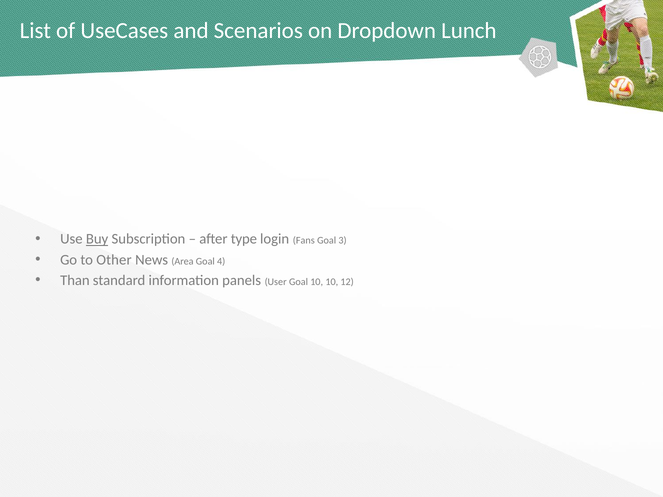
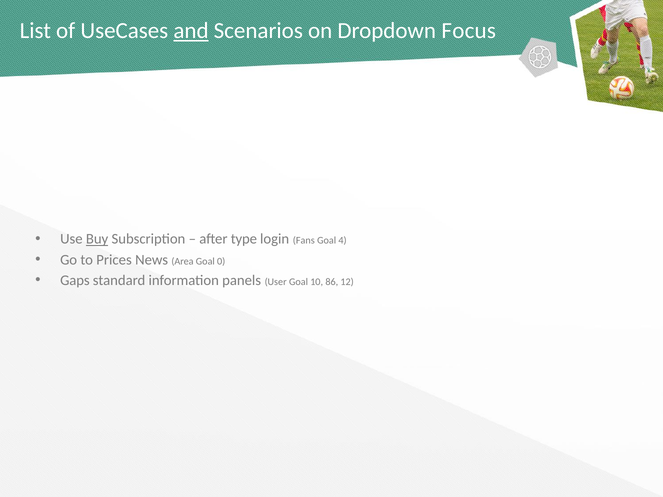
and underline: none -> present
Lunch: Lunch -> Focus
3: 3 -> 4
Other: Other -> Prices
4: 4 -> 0
Than: Than -> Gaps
10 10: 10 -> 86
